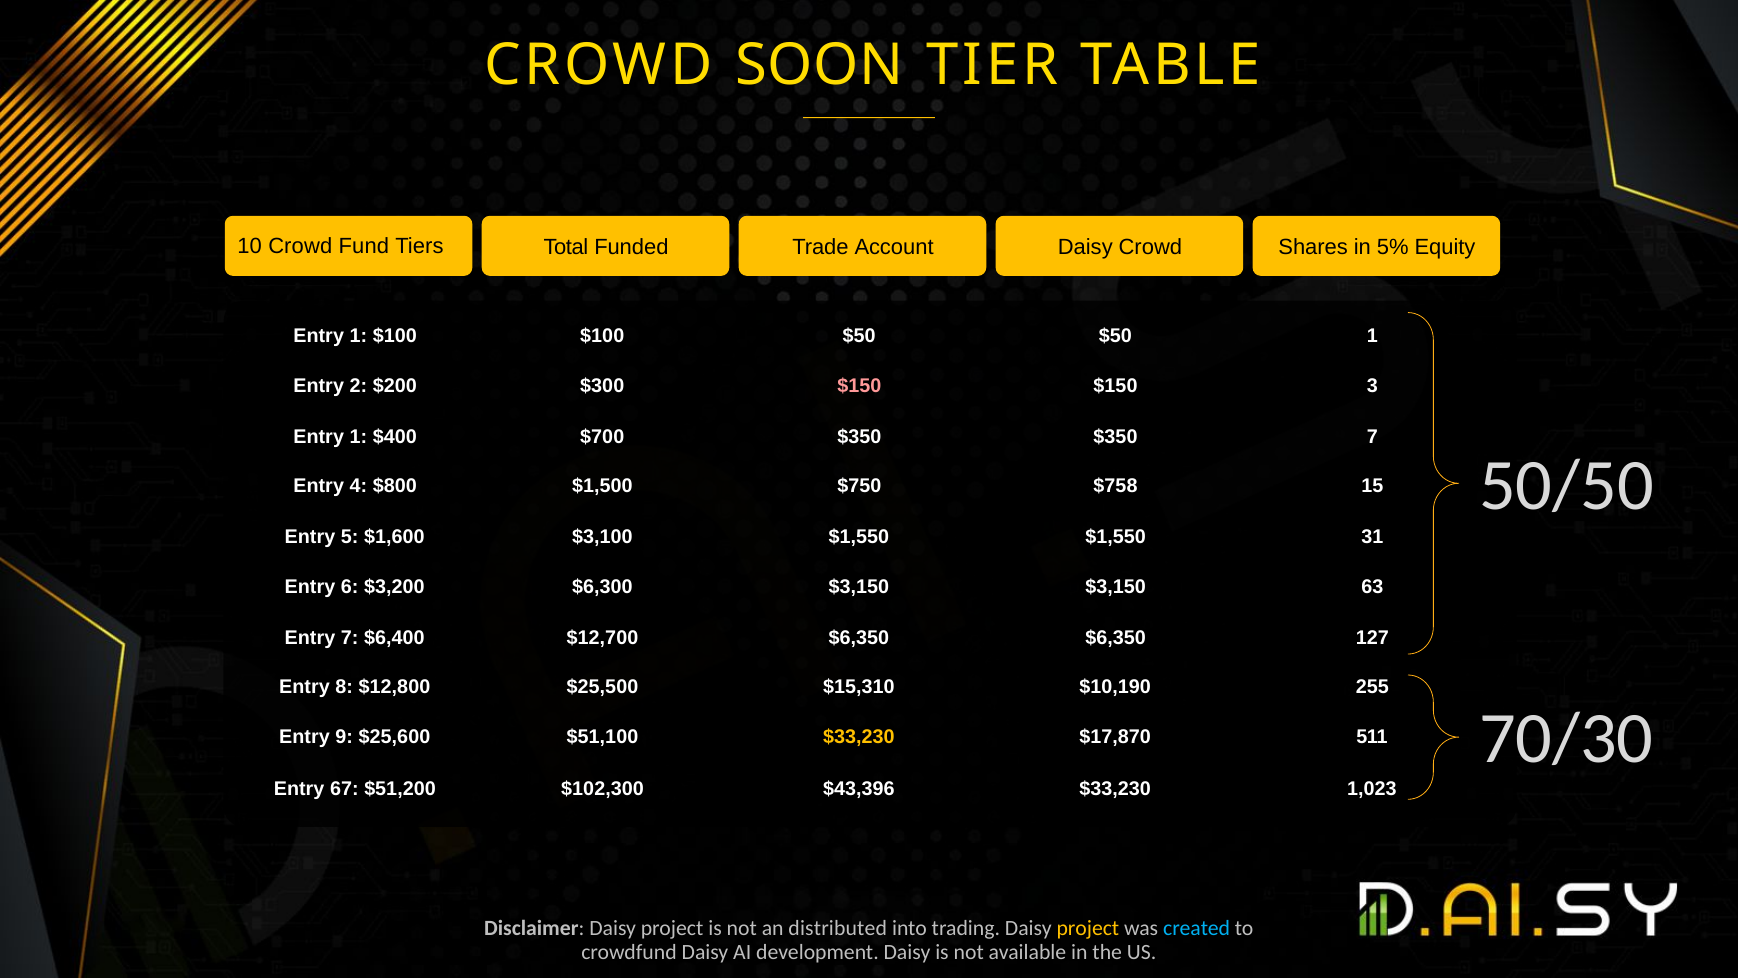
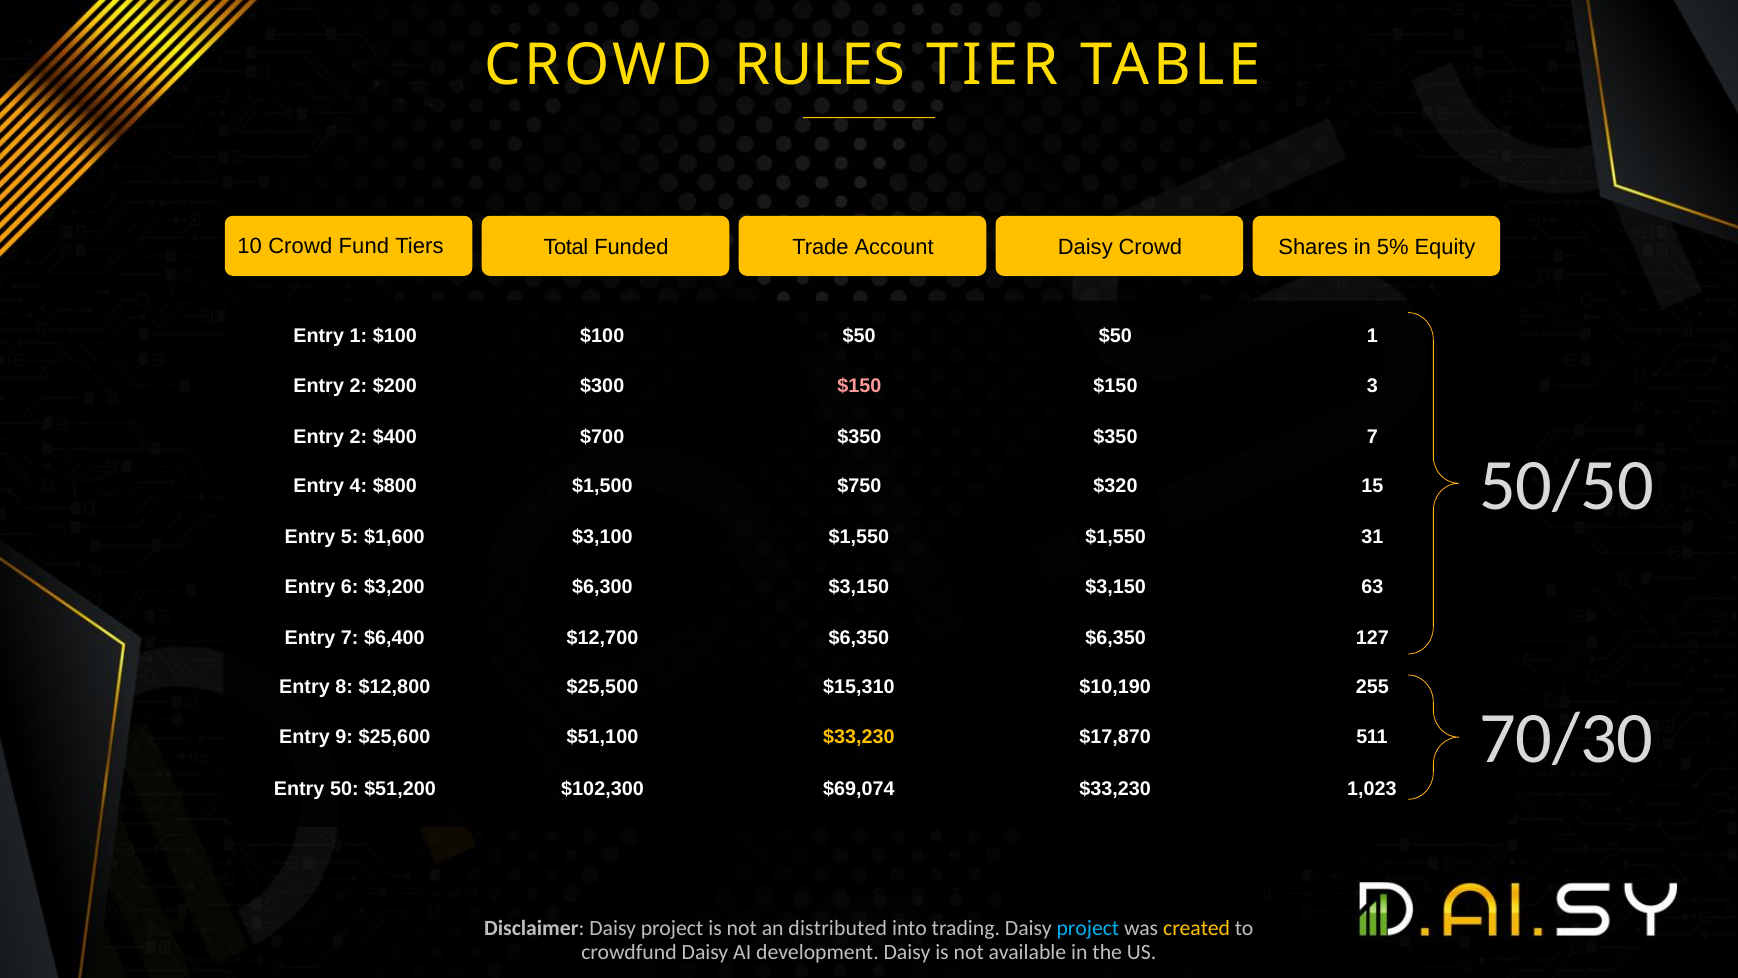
SOON: SOON -> RULES
1 at (358, 436): 1 -> 2
$758: $758 -> $320
67: 67 -> 50
$43,396: $43,396 -> $69,074
project at (1088, 928) colour: yellow -> light blue
created colour: light blue -> yellow
